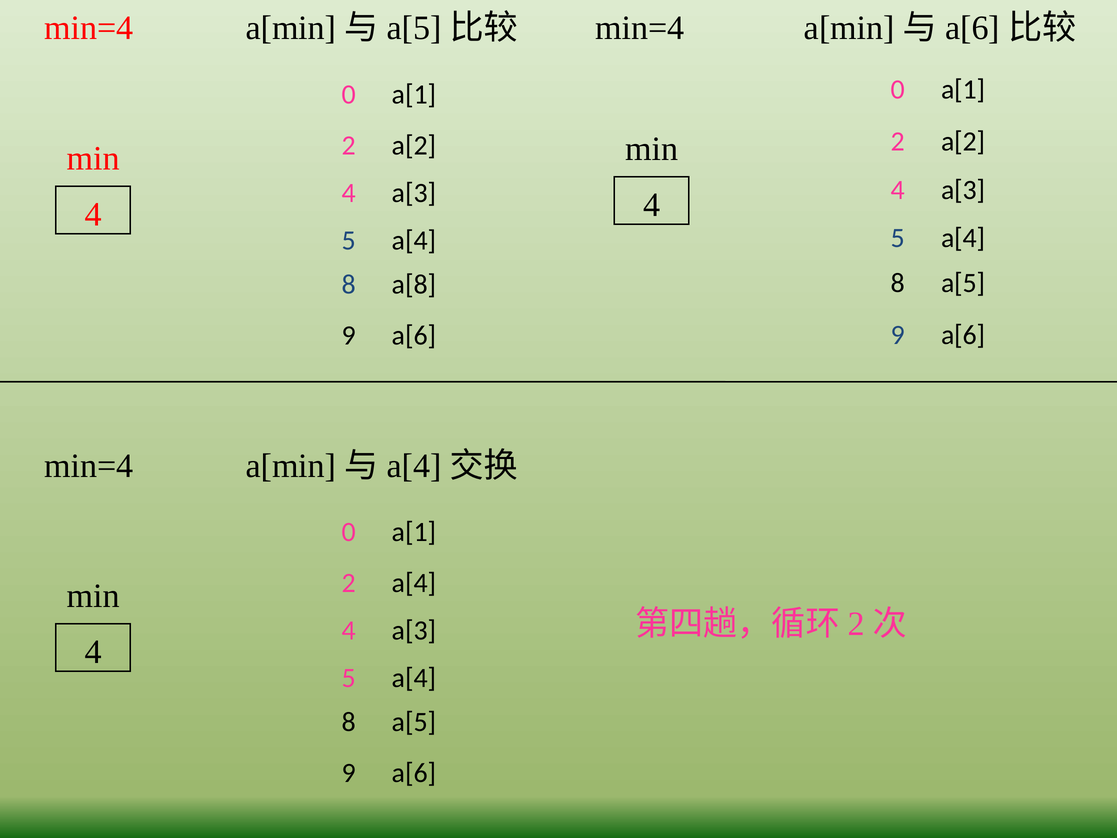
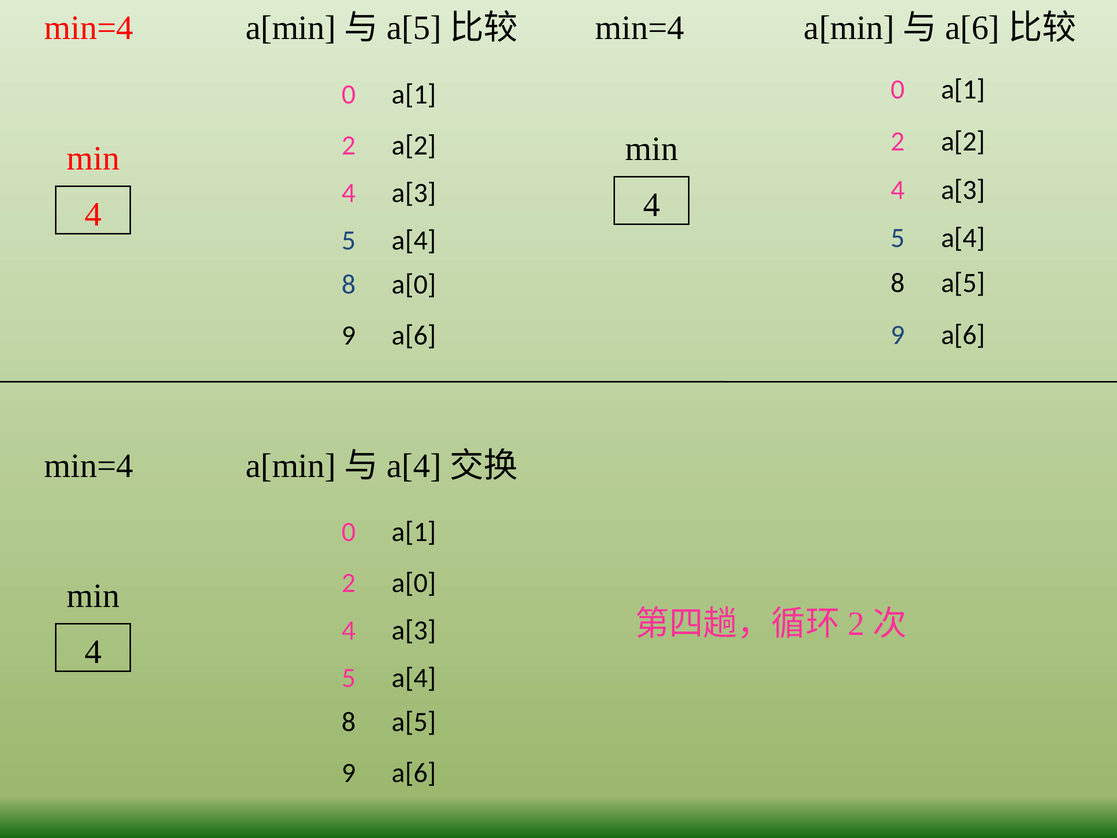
a[8 at (414, 284): a[8 -> a[0
a[4 at (414, 583): a[4 -> a[0
